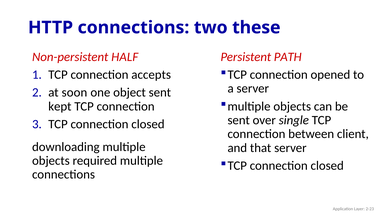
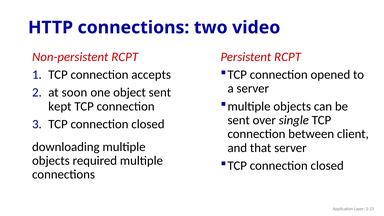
these: these -> video
Non-persistent HALF: HALF -> RCPT
Persistent PATH: PATH -> RCPT
